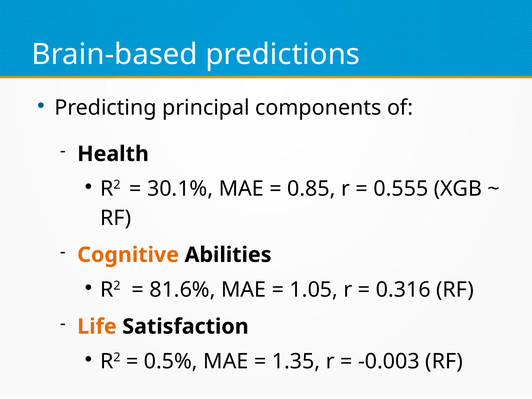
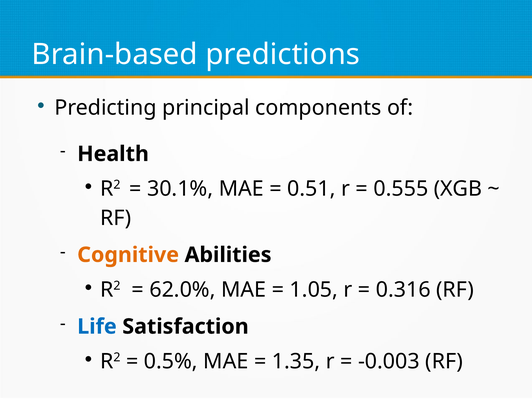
0.85: 0.85 -> 0.51
81.6%: 81.6% -> 62.0%
Life colour: orange -> blue
